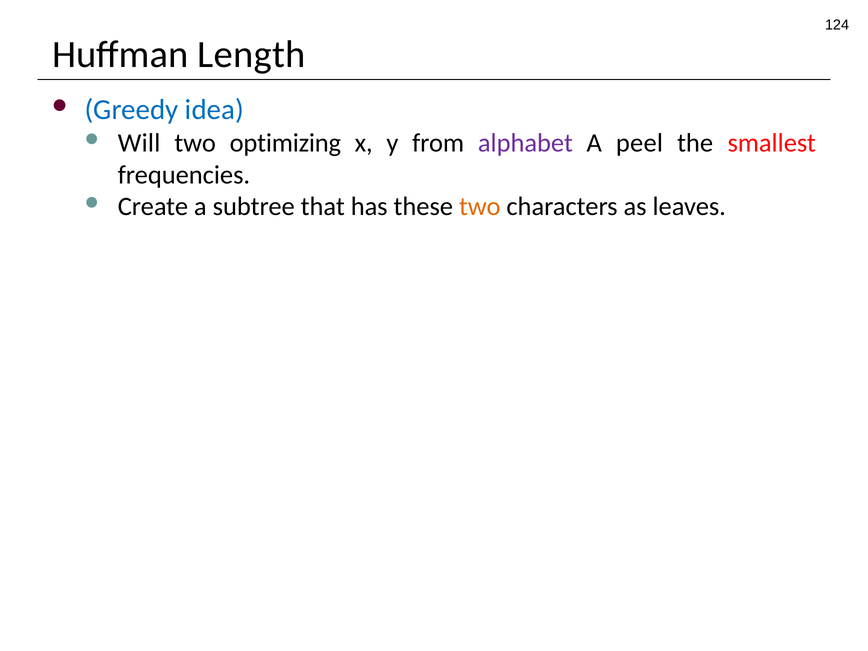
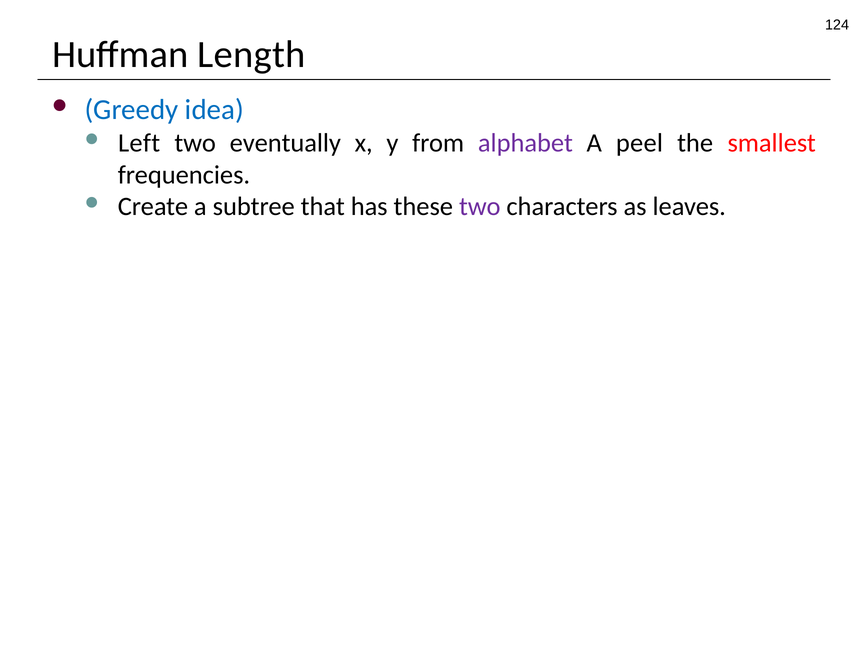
Will: Will -> Left
optimizing: optimizing -> eventually
two at (480, 207) colour: orange -> purple
